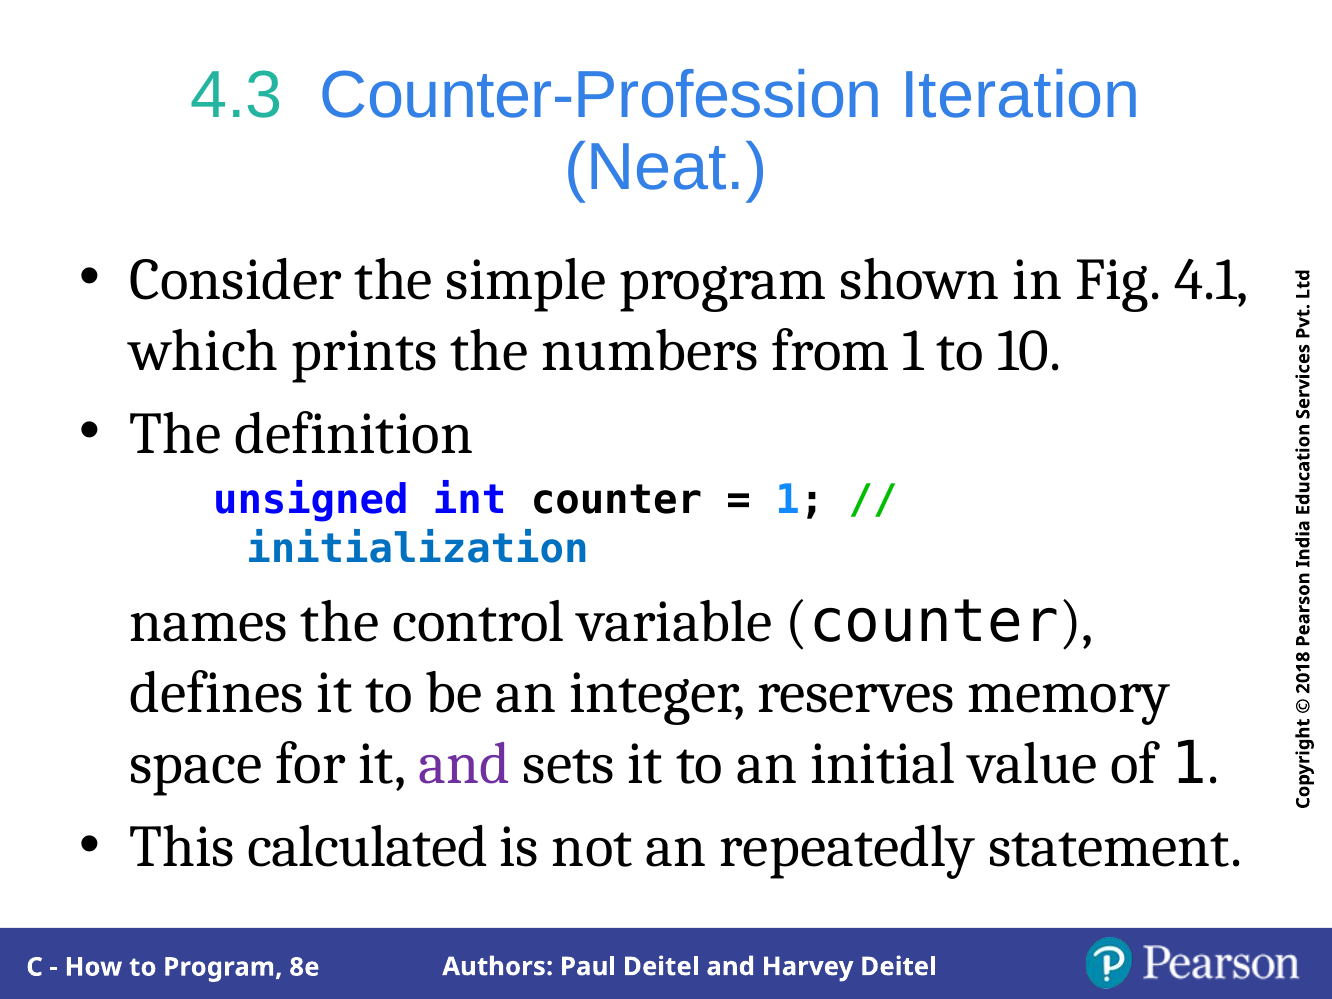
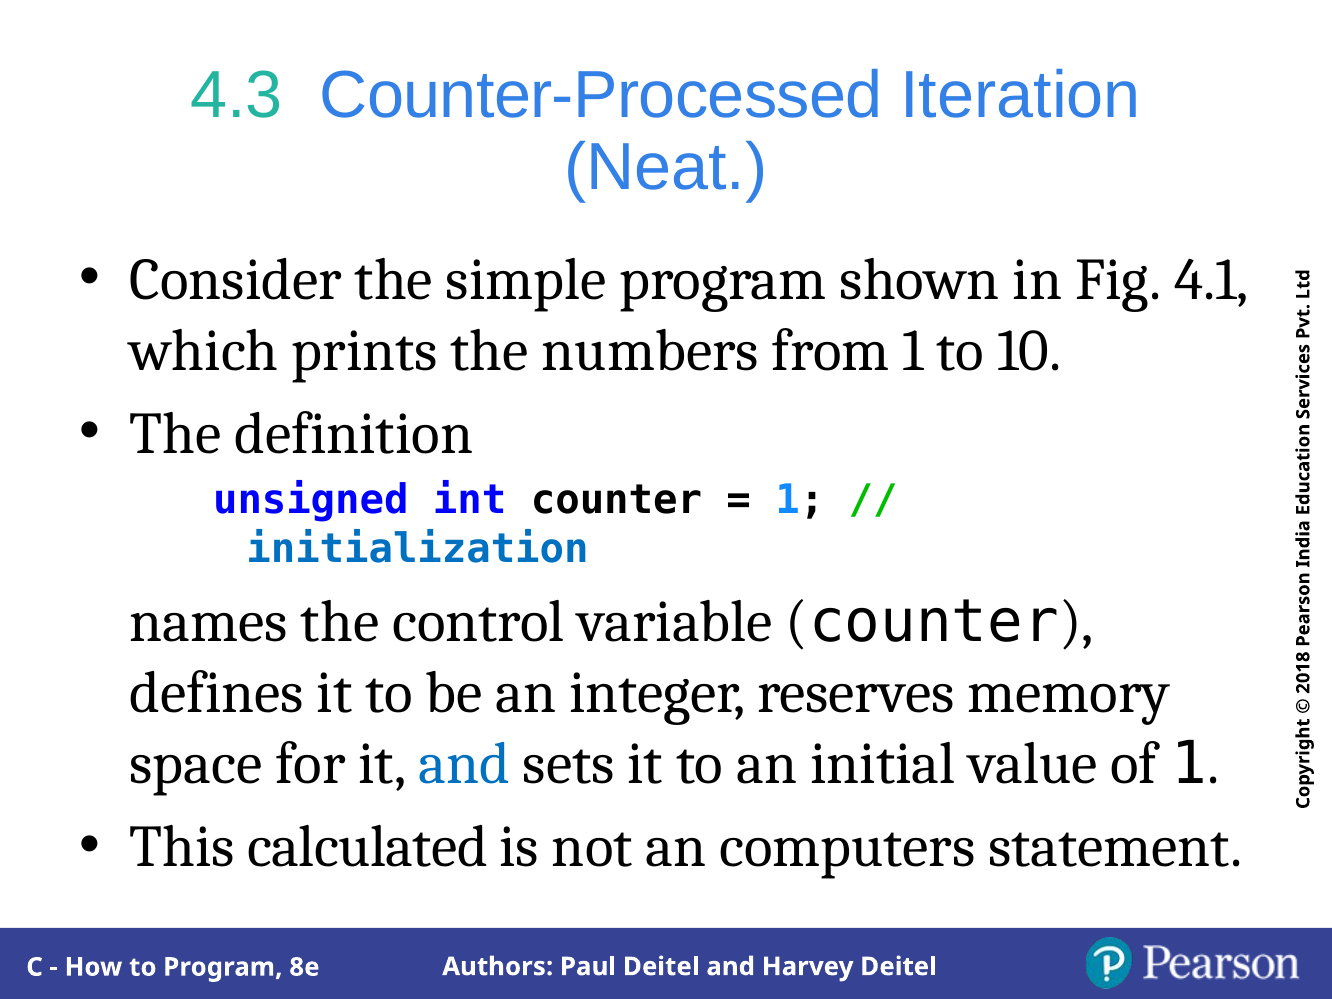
Counter-Profession: Counter-Profession -> Counter-Processed
and at (464, 764) colour: purple -> blue
repeatedly: repeatedly -> computers
